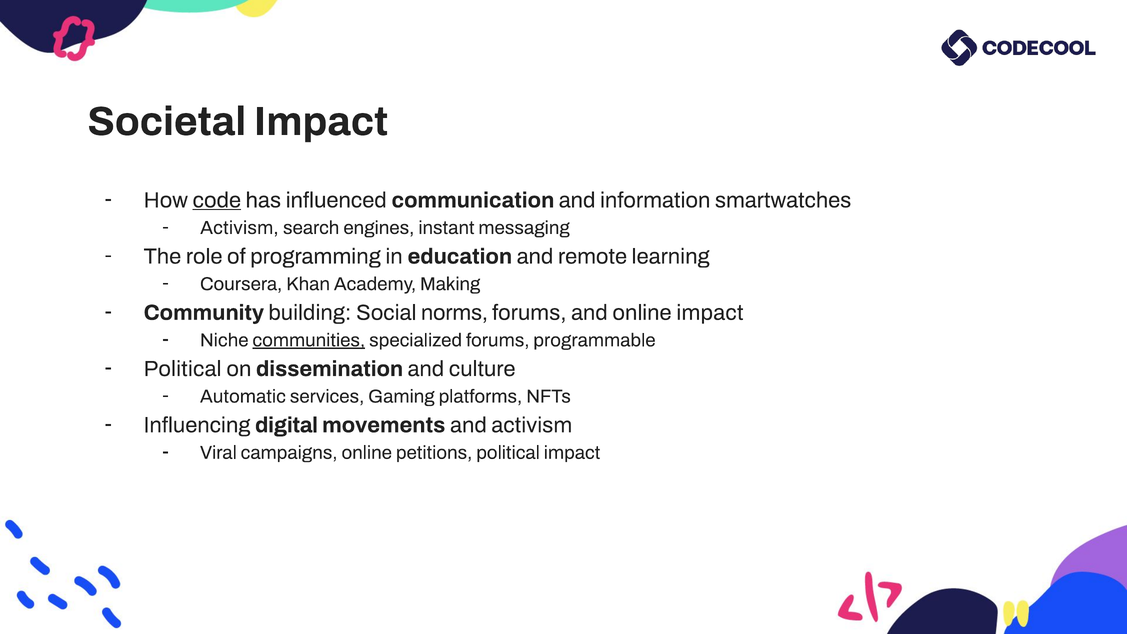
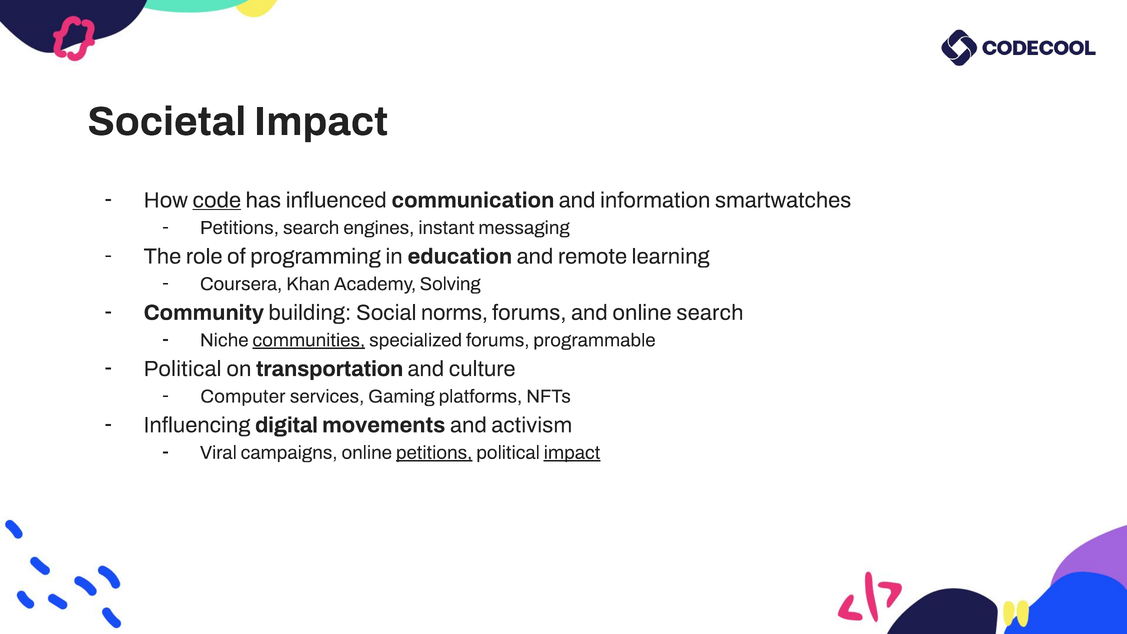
Activism at (239, 228): Activism -> Petitions
Making: Making -> Solving
online impact: impact -> search
dissemination: dissemination -> transportation
Automatic: Automatic -> Computer
petitions at (434, 453) underline: none -> present
impact at (572, 453) underline: none -> present
